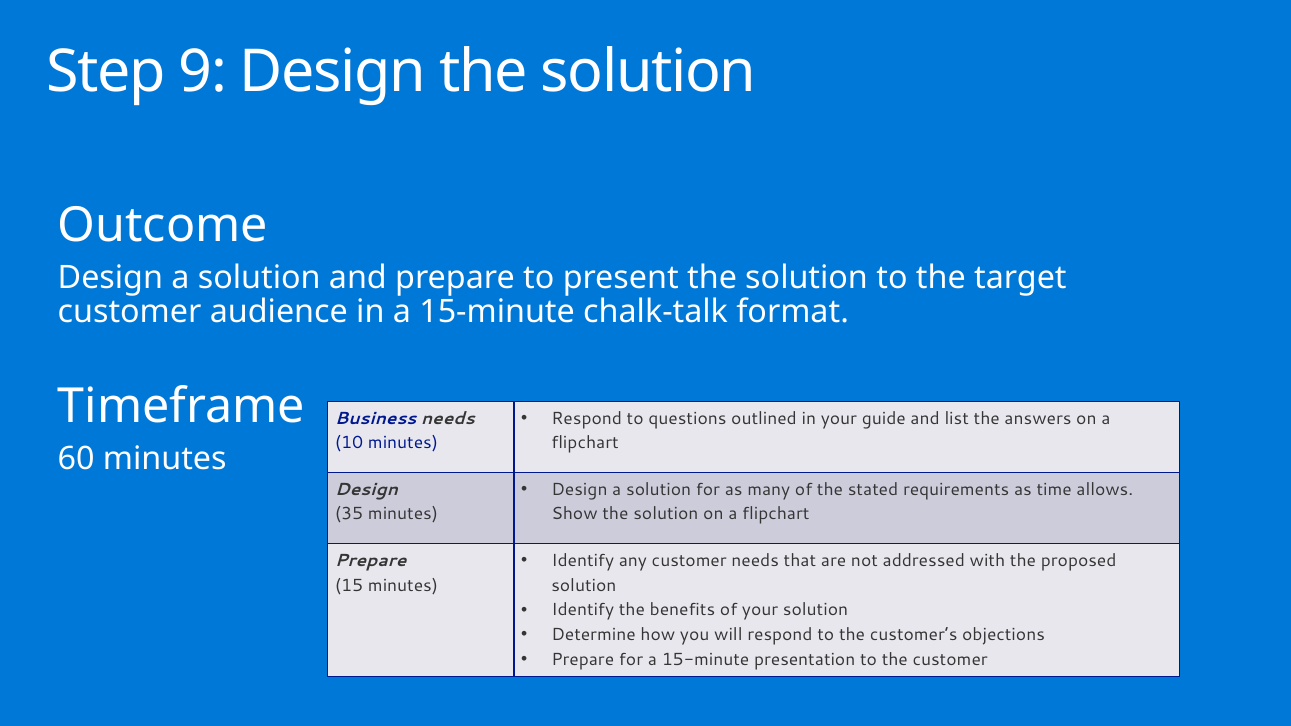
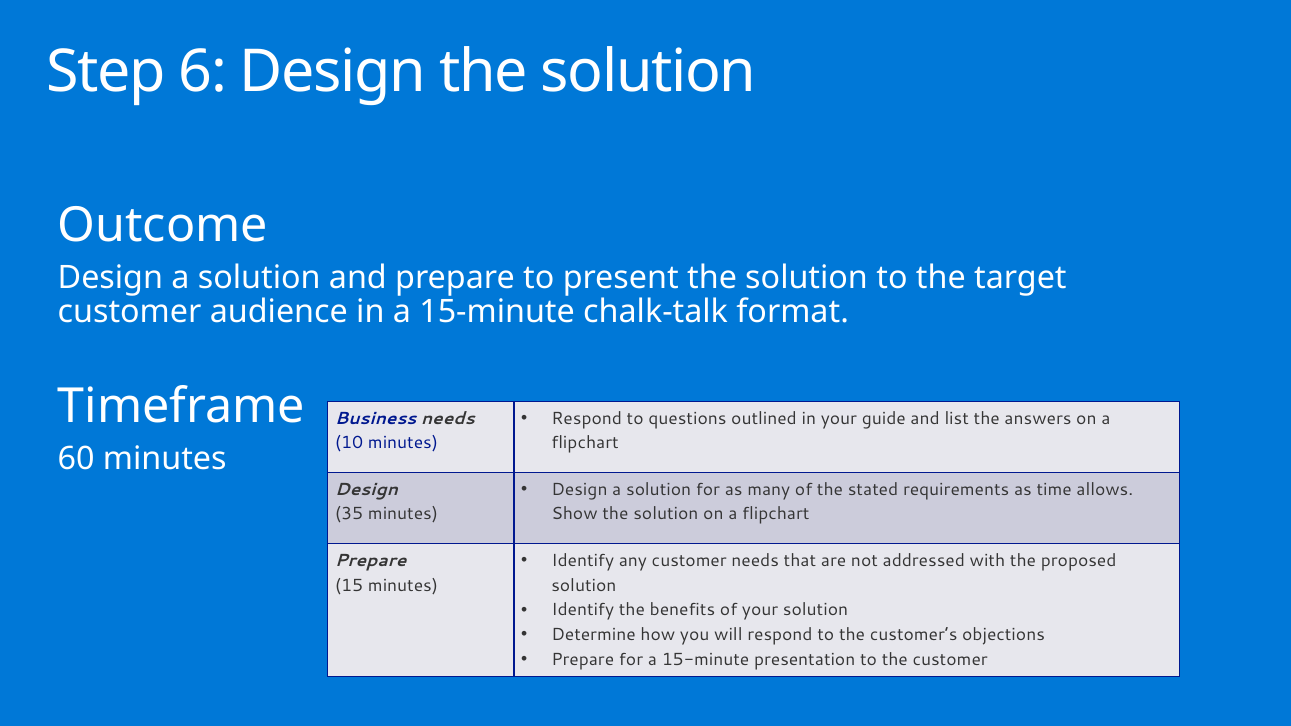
9: 9 -> 6
